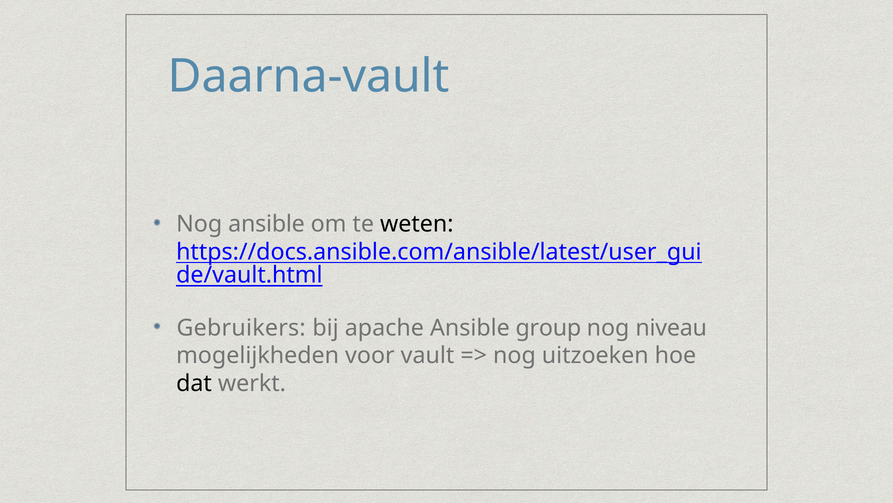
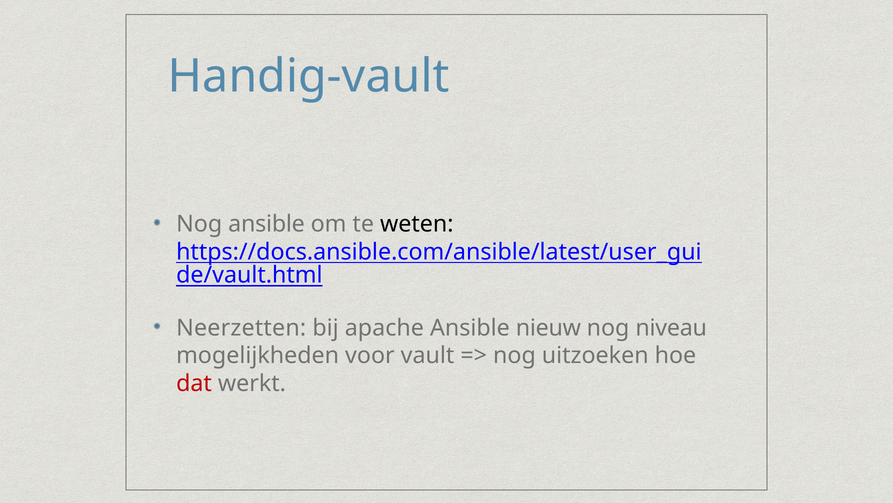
Daarna-vault: Daarna-vault -> Handig-vault
Gebruikers: Gebruikers -> Neerzetten
group: group -> nieuw
dat colour: black -> red
